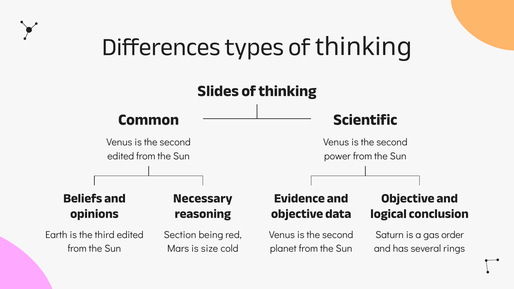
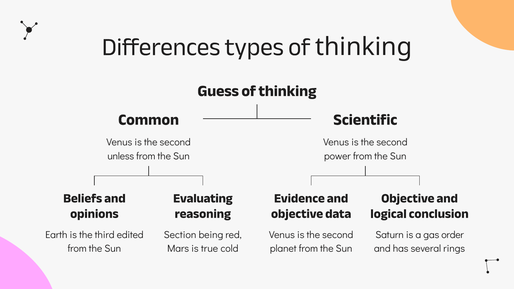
Slides: Slides -> Guess
edited at (121, 156): edited -> unless
Necessary: Necessary -> Evaluating
size: size -> true
